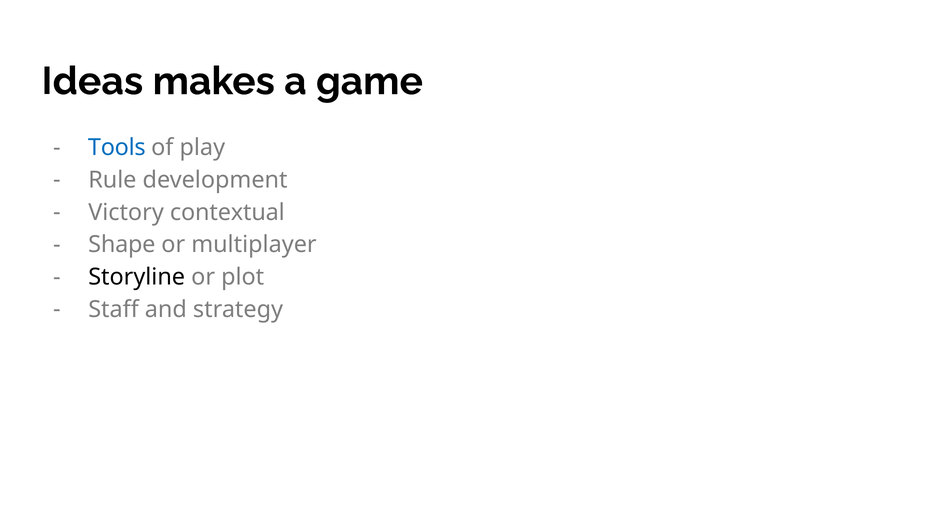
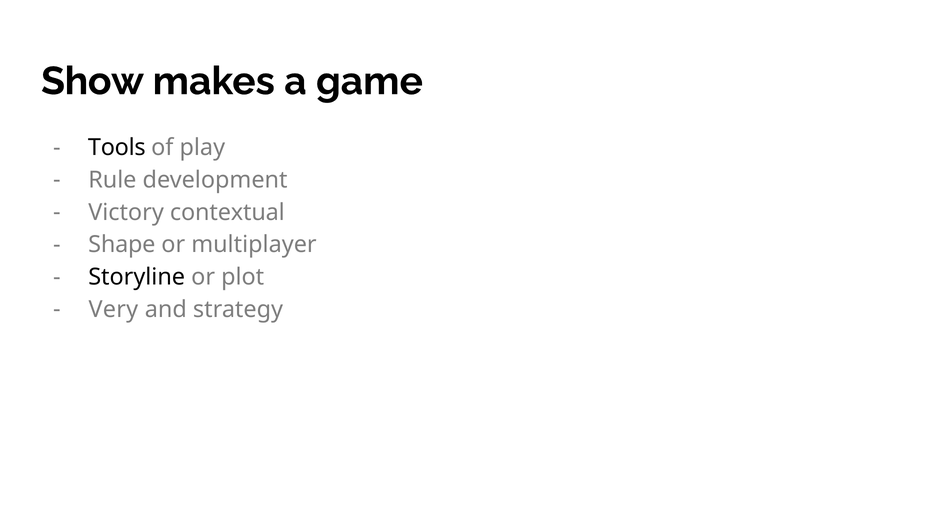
Ideas: Ideas -> Show
Tools colour: blue -> black
Staff: Staff -> Very
